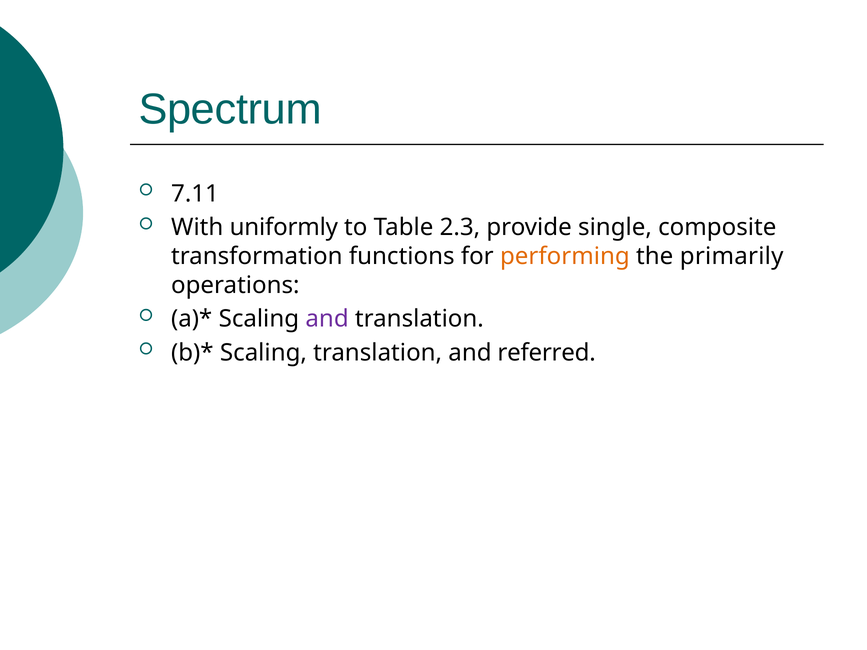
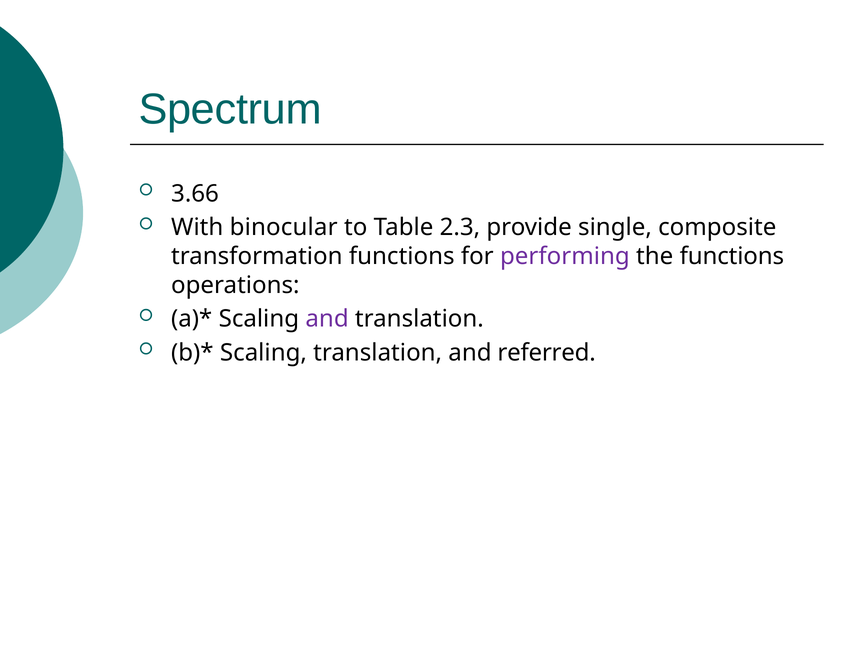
7.11: 7.11 -> 3.66
uniformly: uniformly -> binocular
performing colour: orange -> purple
the primarily: primarily -> functions
